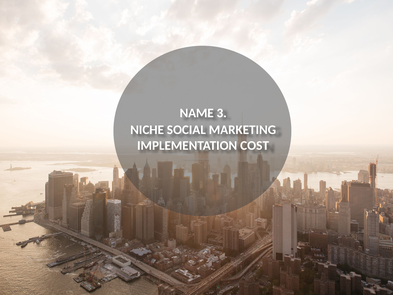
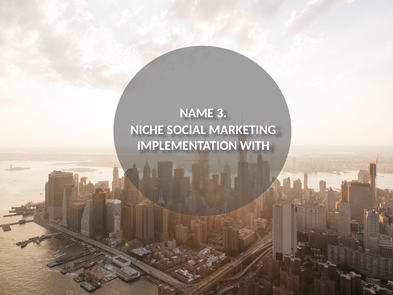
COST: COST -> WITH
